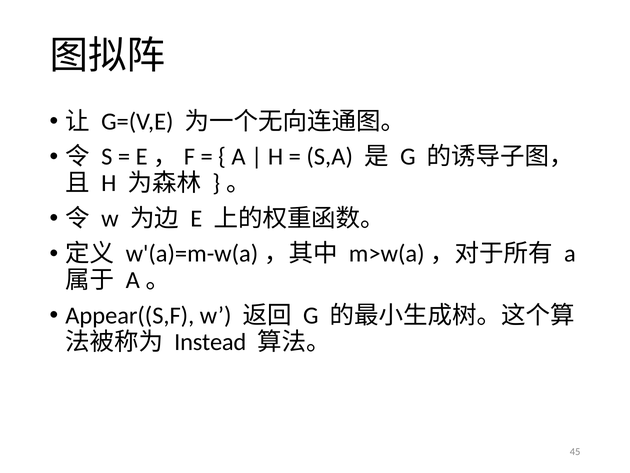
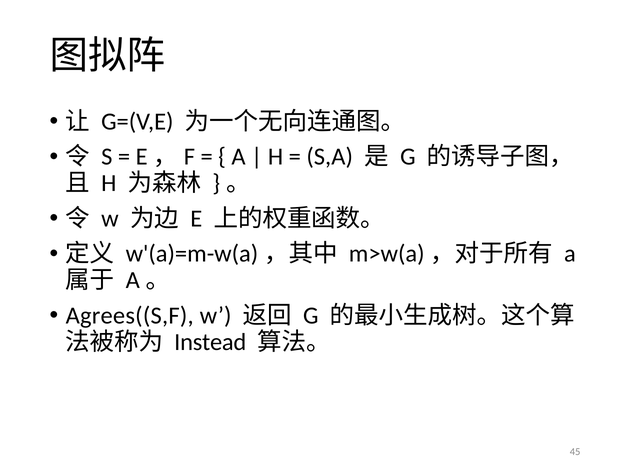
Appear((S,F: Appear((S,F -> Agrees((S,F
